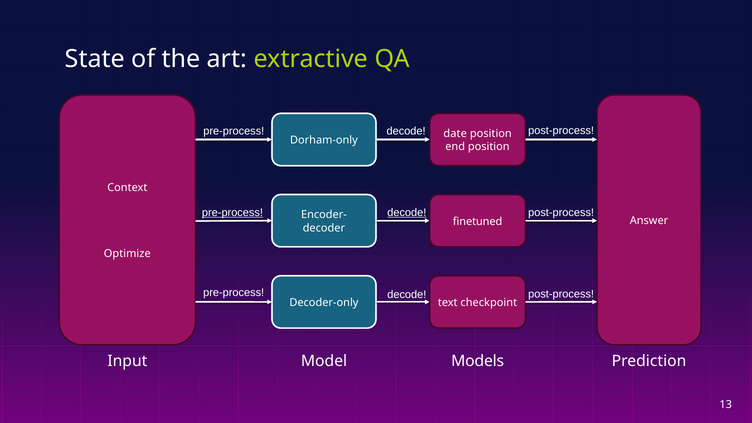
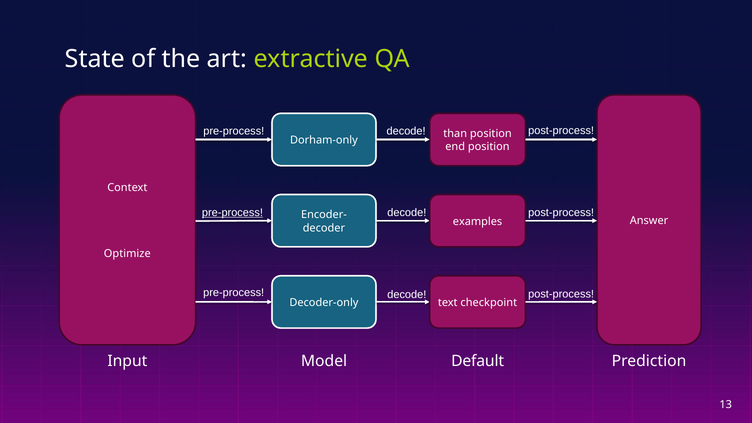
date: date -> than
decode at (407, 212) underline: present -> none
finetuned: finetuned -> examples
Models: Models -> Default
